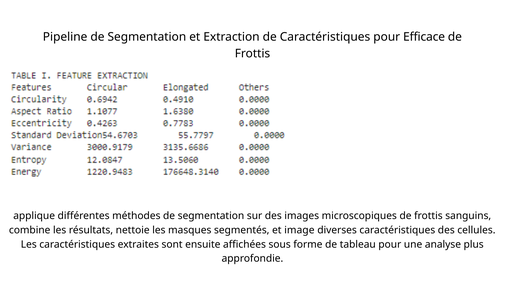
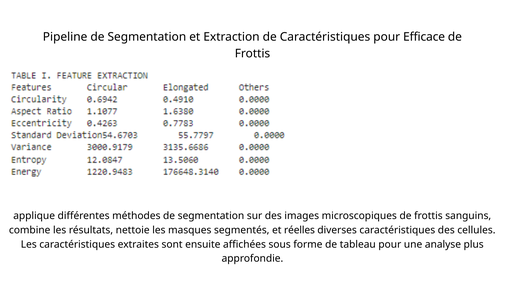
image: image -> réelles
